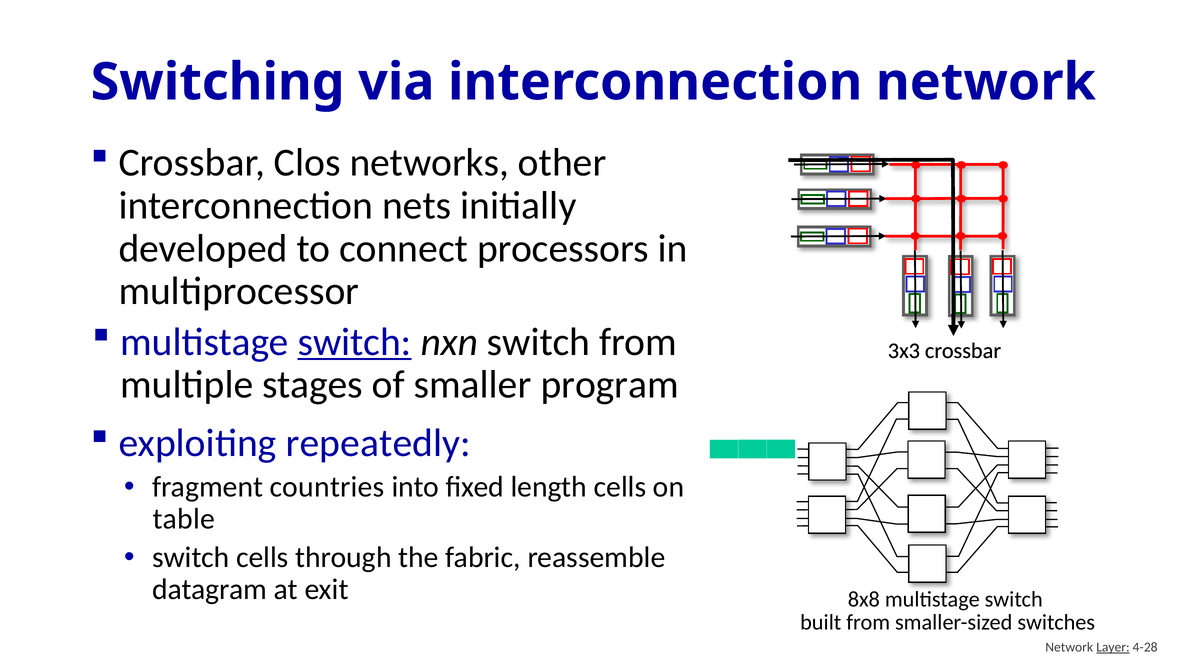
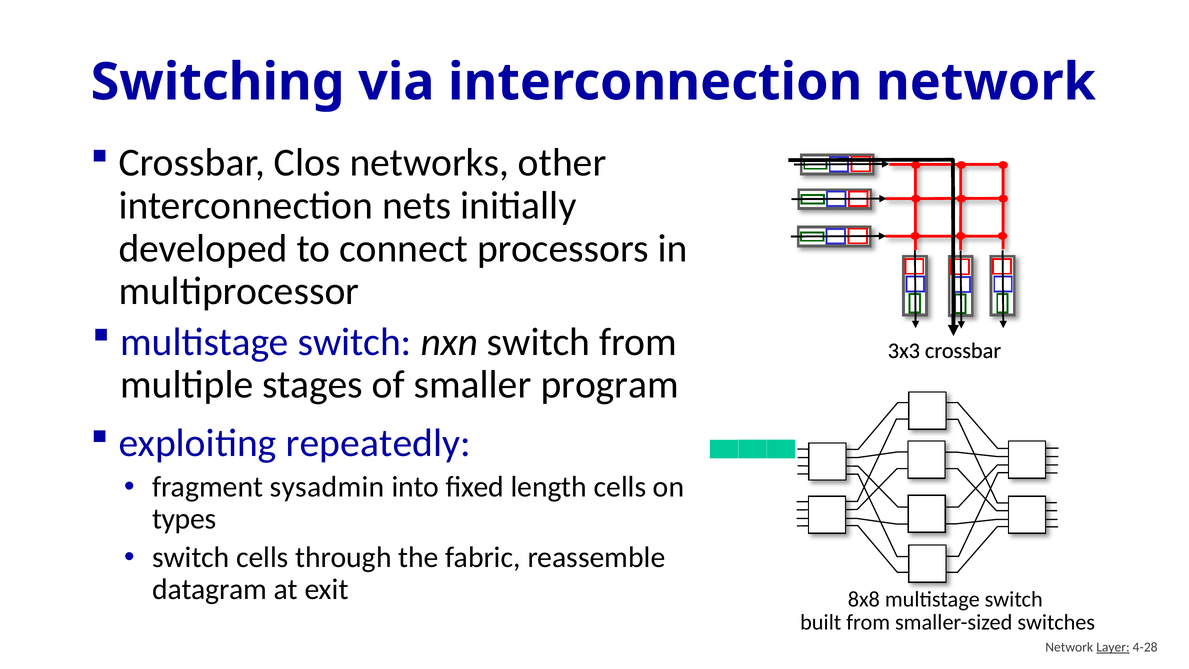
switch at (355, 342) underline: present -> none
countries: countries -> sysadmin
table: table -> types
